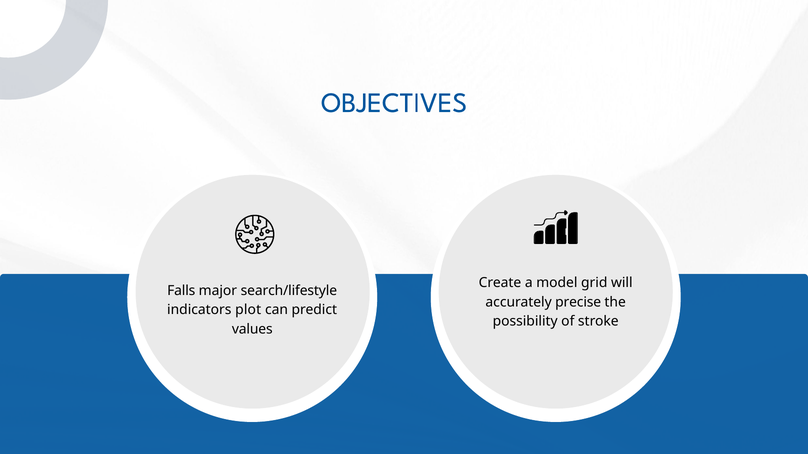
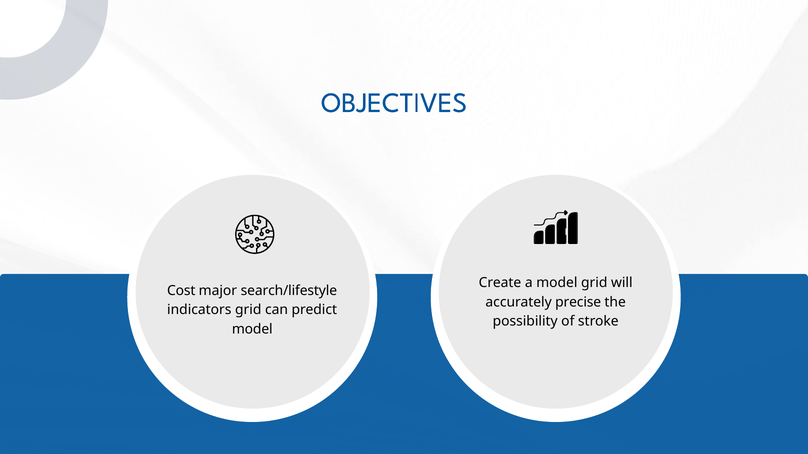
Falls: Falls -> Cost
indicators plot: plot -> grid
values at (252, 330): values -> model
